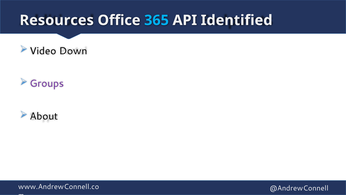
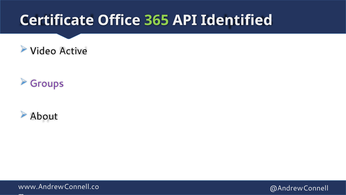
Resources: Resources -> Certificate
365 colour: light blue -> light green
Down: Down -> Active
